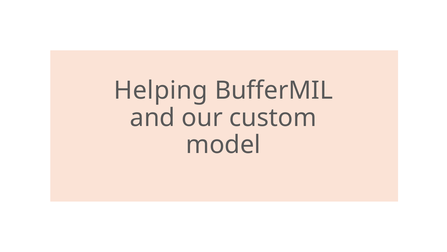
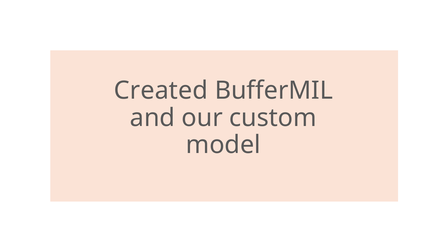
Helping: Helping -> Created
